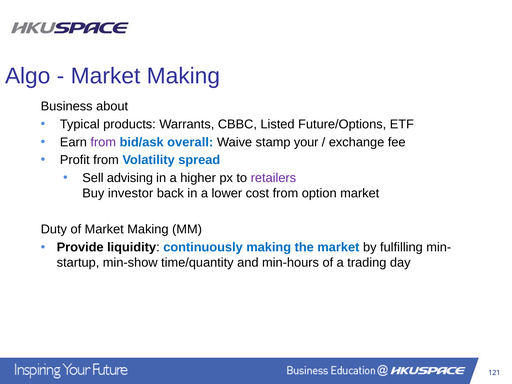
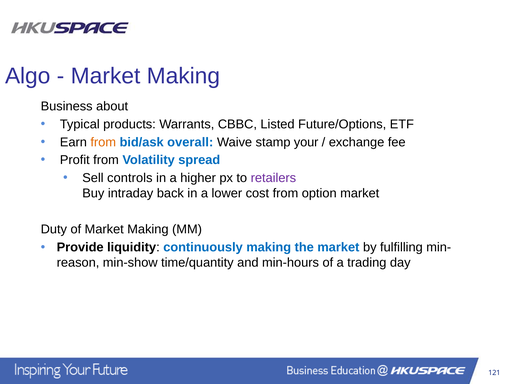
from at (103, 142) colour: purple -> orange
advising: advising -> controls
investor: investor -> intraday
startup: startup -> reason
